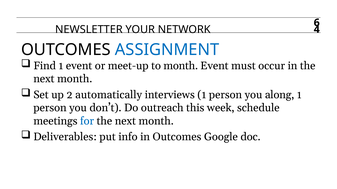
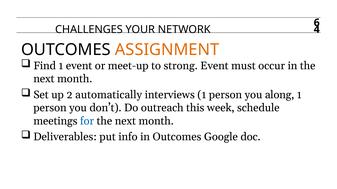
NEWSLETTER: NEWSLETTER -> CHALLENGES
ASSIGNMENT colour: blue -> orange
to month: month -> strong
